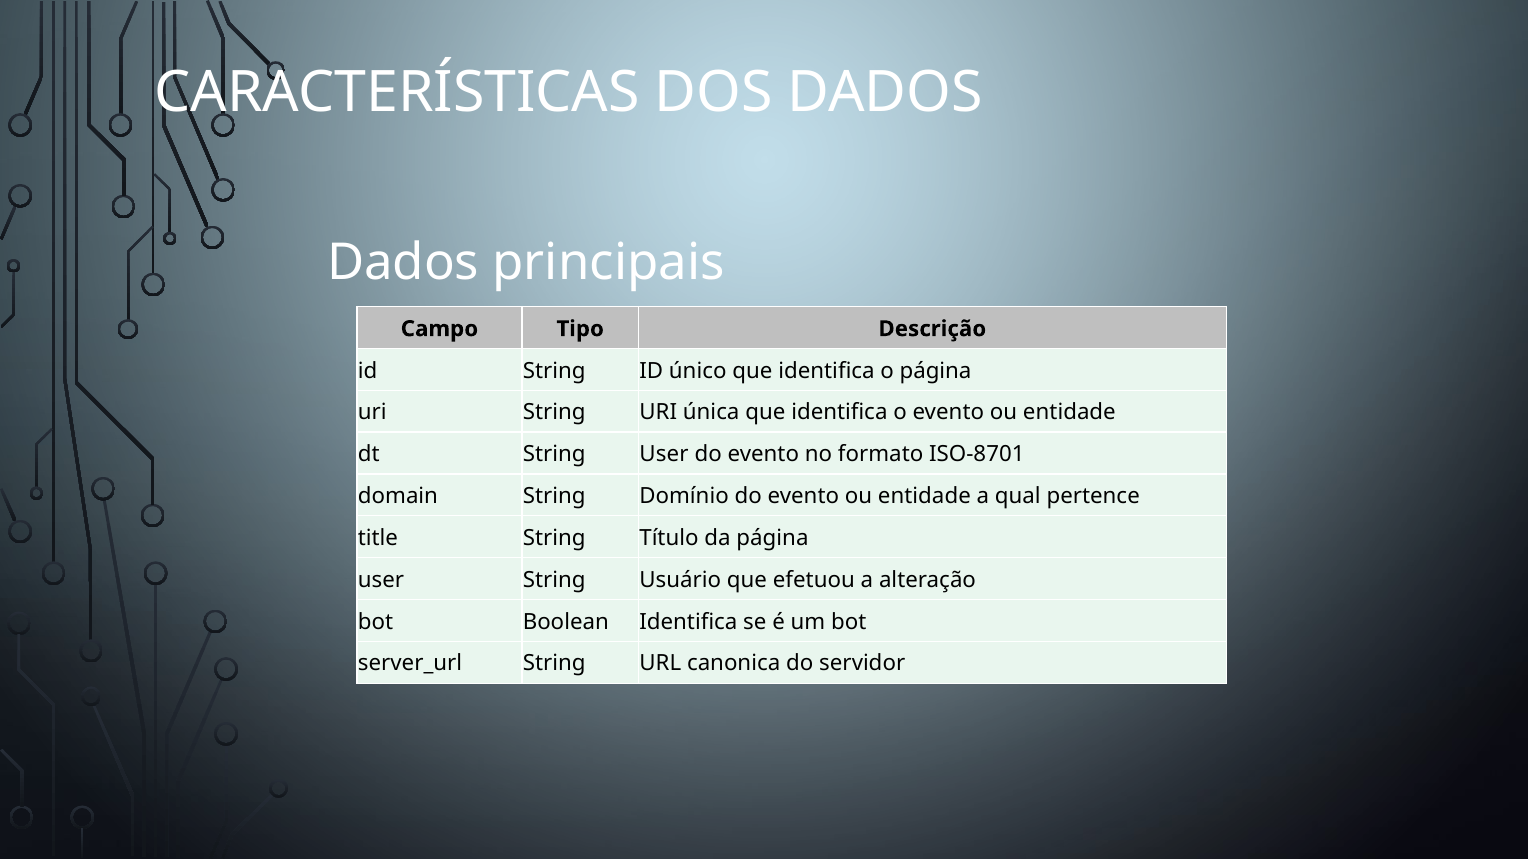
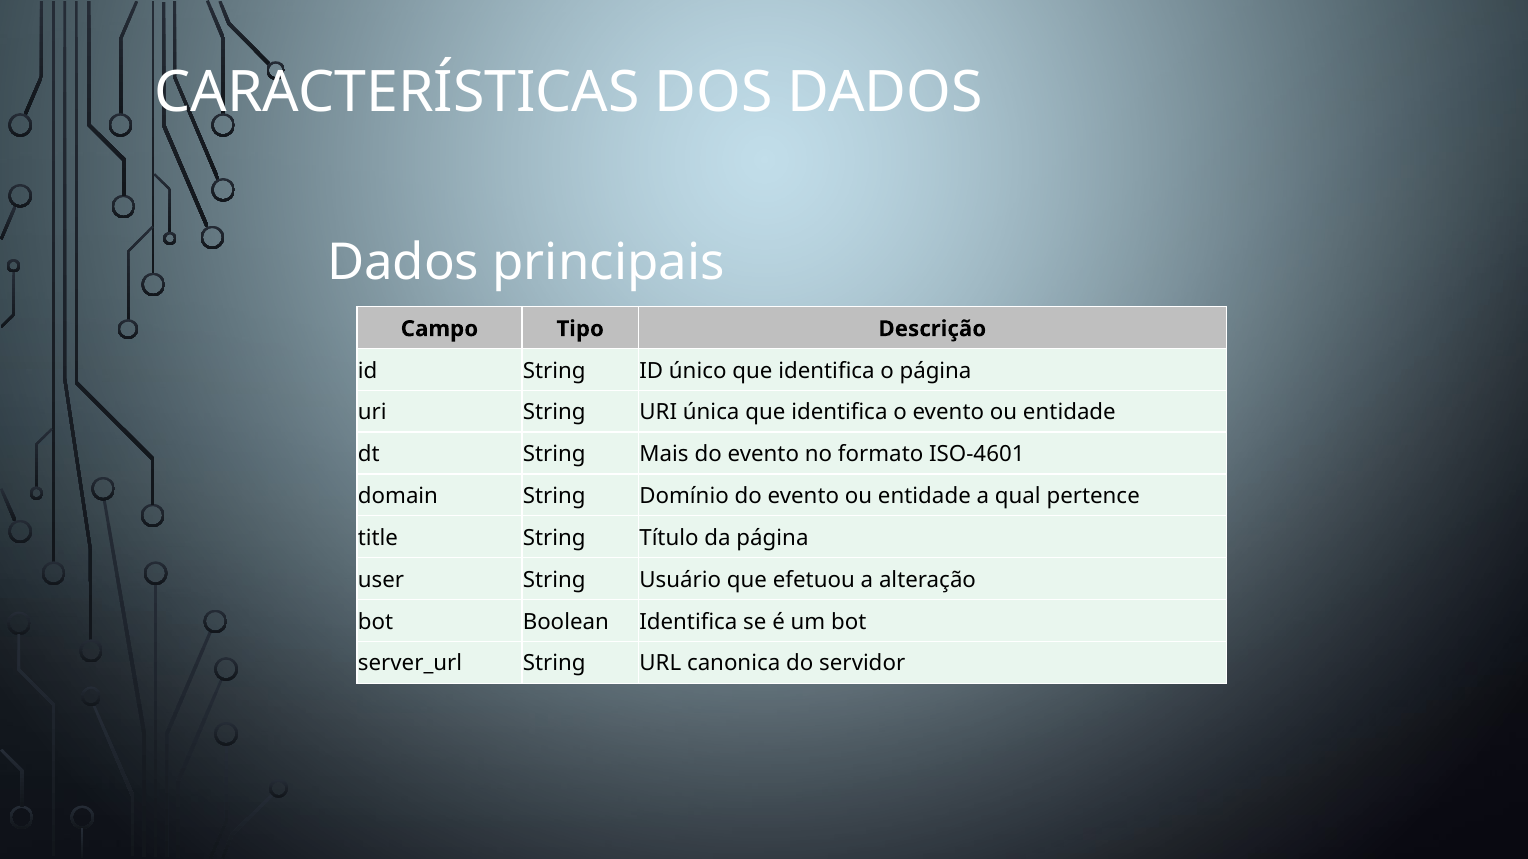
String User: User -> Mais
ISO-8701: ISO-8701 -> ISO-4601
